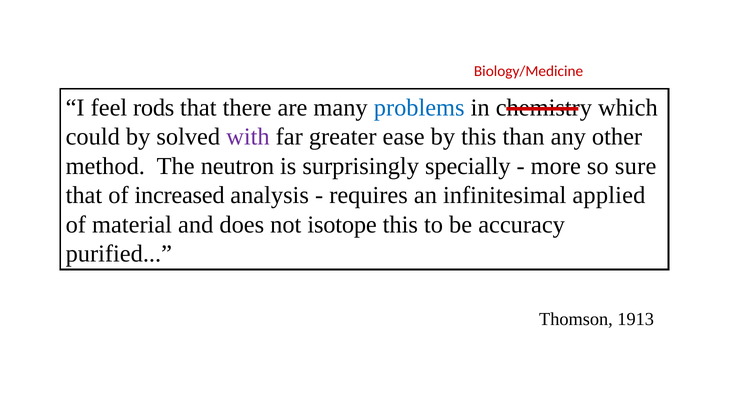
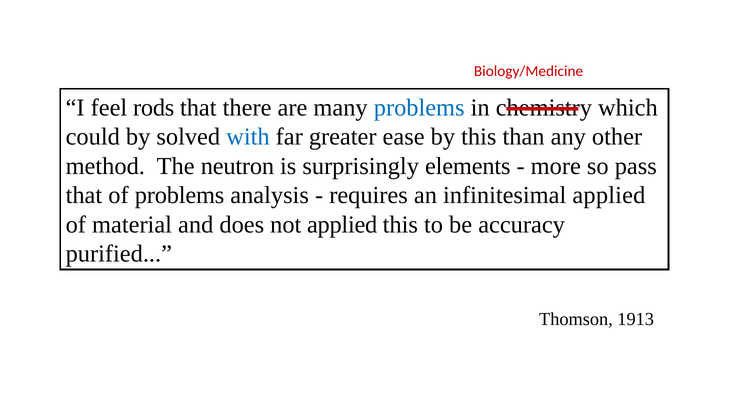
with colour: purple -> blue
specially: specially -> elements
sure: sure -> pass
of increased: increased -> problems
not isotope: isotope -> applied
